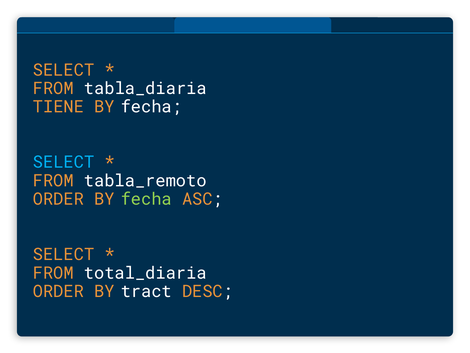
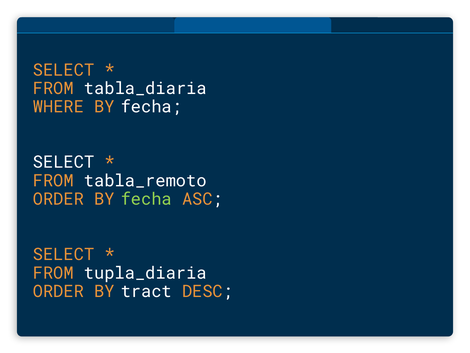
TIENE: TIENE -> WHERE
SELECT at (64, 162) colour: light blue -> white
total_diaria: total_diaria -> tupla_diaria
